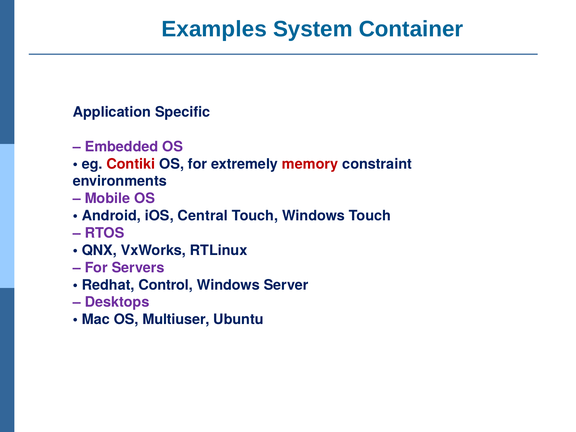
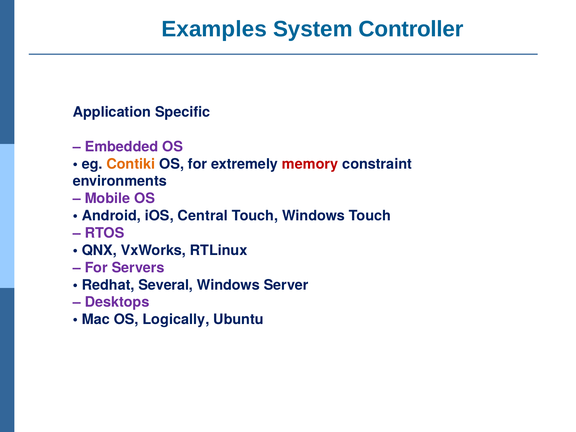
Container: Container -> Controller
Contiki colour: red -> orange
Control: Control -> Several
Multiuser: Multiuser -> Logically
